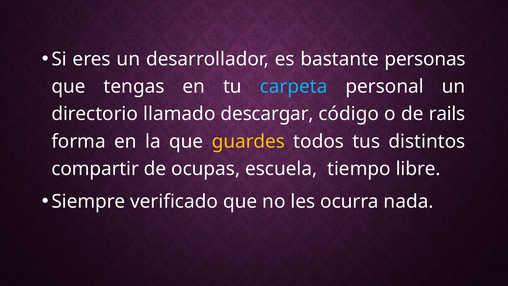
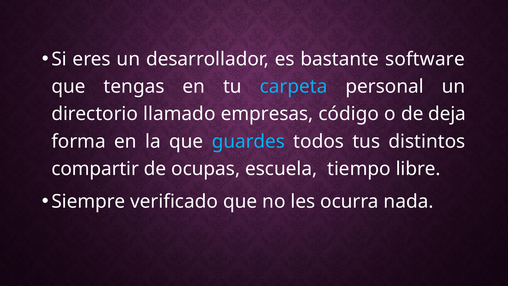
personas: personas -> software
descargar: descargar -> empresas
rails: rails -> deja
guardes colour: yellow -> light blue
